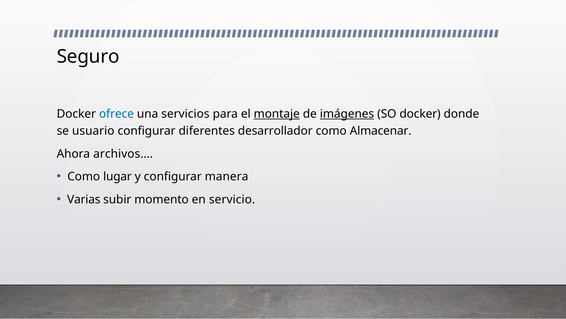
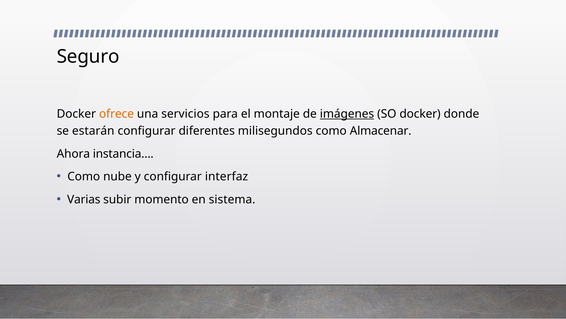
ofrece colour: blue -> orange
montaje underline: present -> none
usuario: usuario -> estarán
desarrollador: desarrollador -> milisegundos
archivos…: archivos… -> instancia…
lugar: lugar -> nube
manera: manera -> interfaz
servicio: servicio -> sistema
